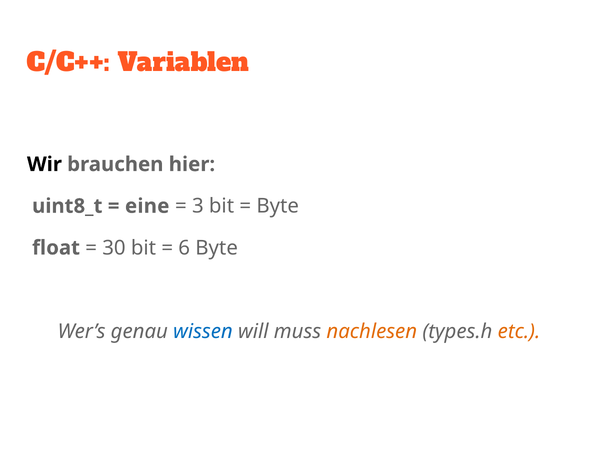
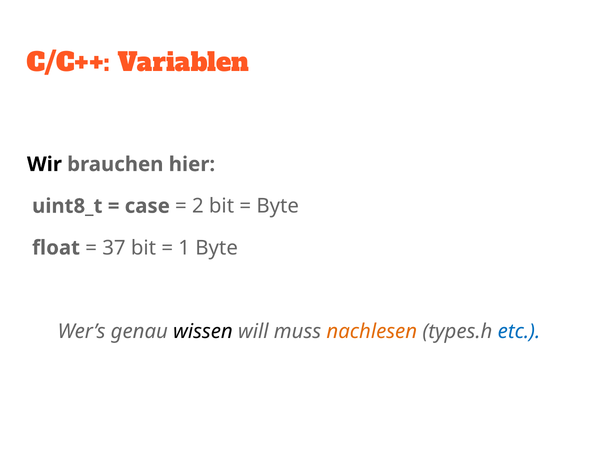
eine: eine -> case
3: 3 -> 2
30: 30 -> 37
6: 6 -> 1
wissen colour: blue -> black
etc colour: orange -> blue
